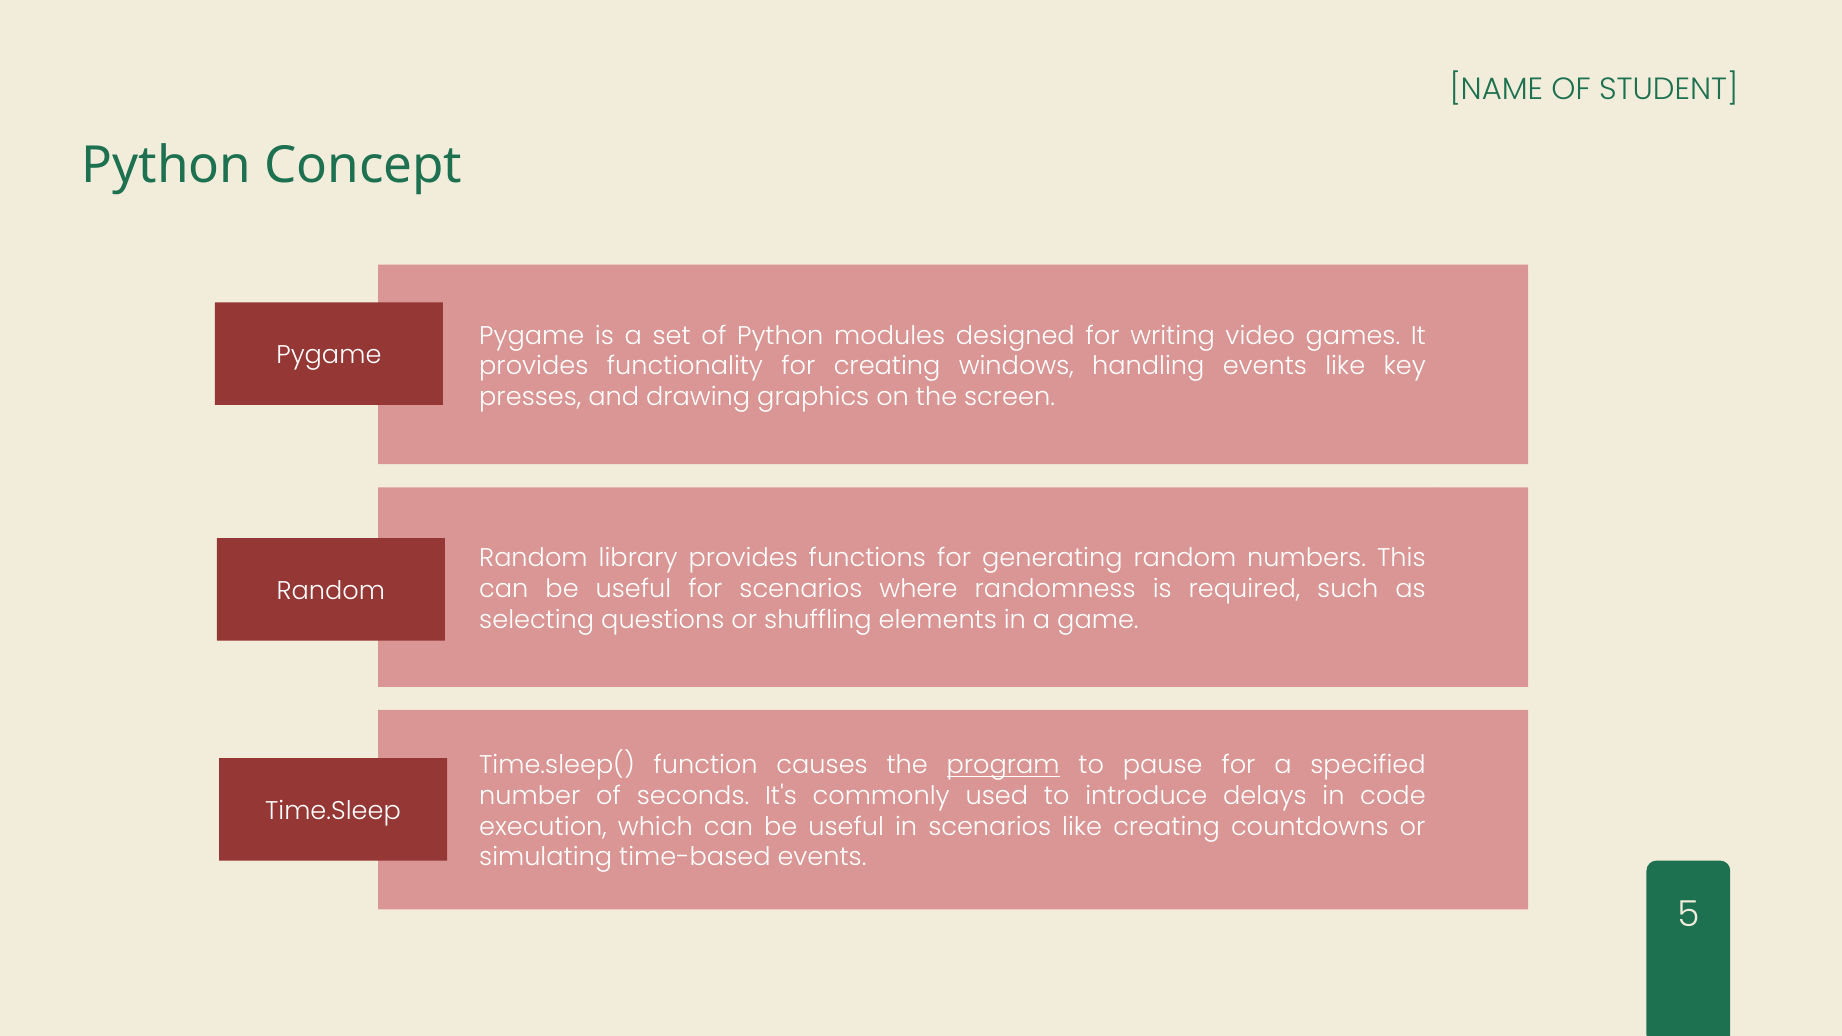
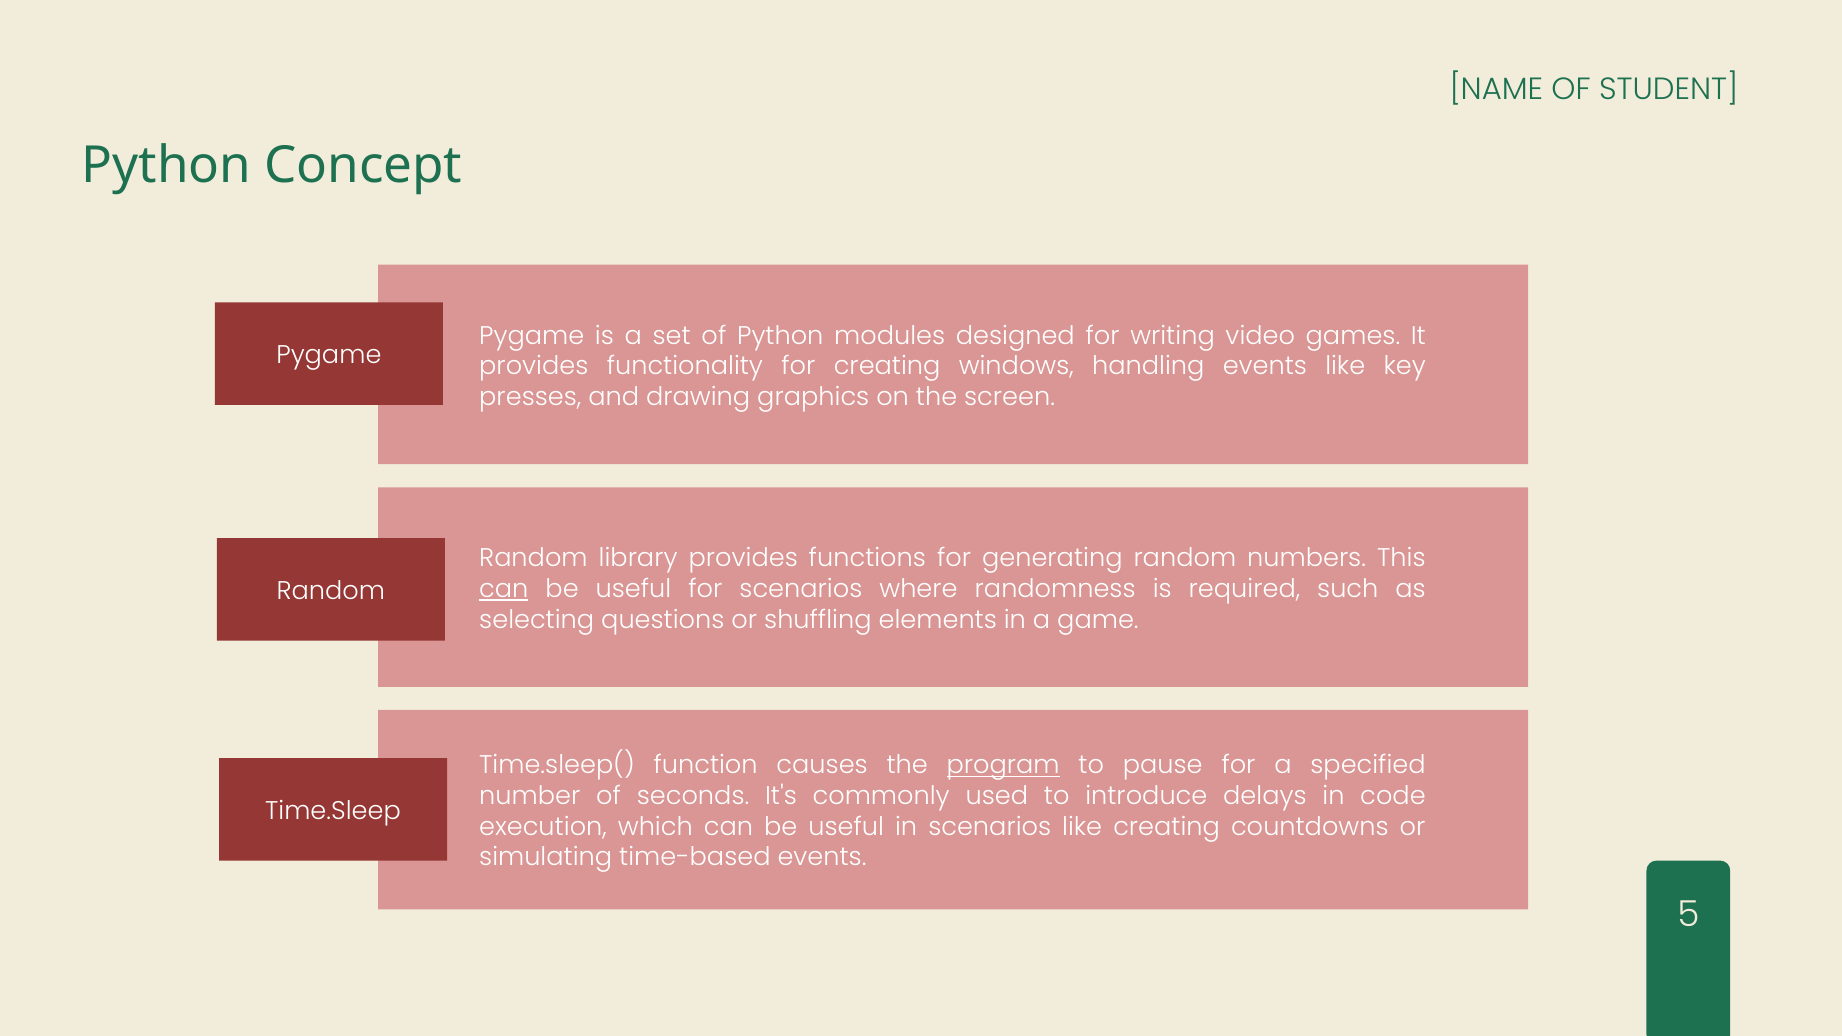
can at (504, 589) underline: none -> present
